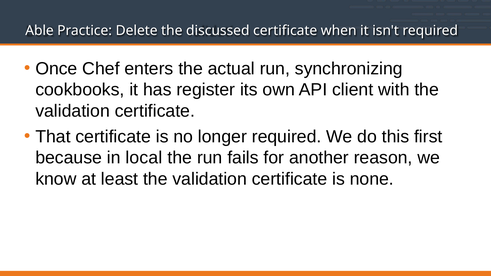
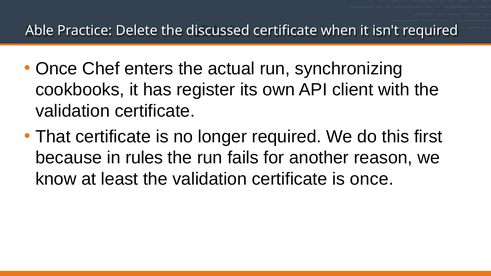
local: local -> rules
is none: none -> once
